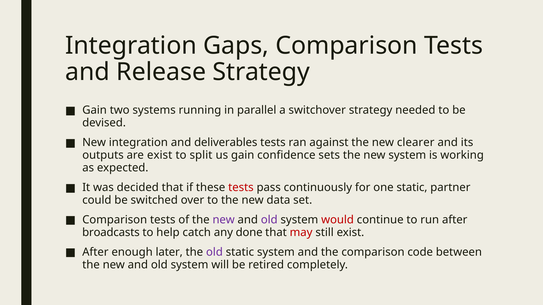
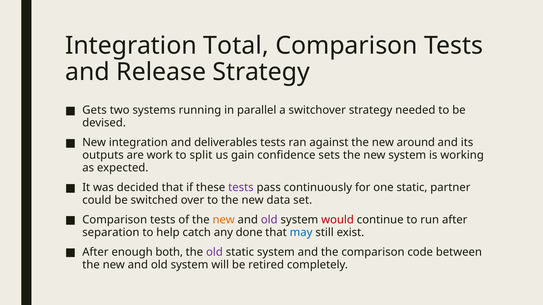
Gaps: Gaps -> Total
Gain at (95, 110): Gain -> Gets
clearer: clearer -> around
are exist: exist -> work
tests at (241, 188) colour: red -> purple
new at (224, 220) colour: purple -> orange
broadcasts: broadcasts -> separation
may colour: red -> blue
later: later -> both
